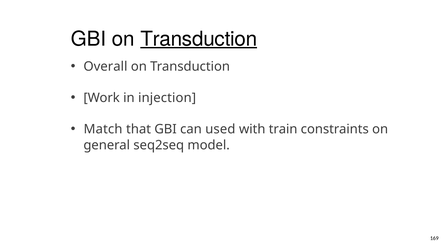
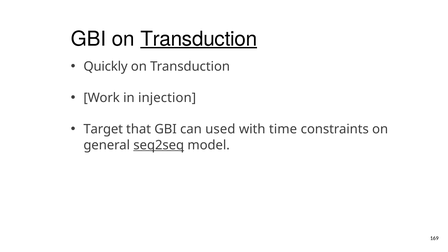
Overall: Overall -> Quickly
Match: Match -> Target
train: train -> time
seq2seq underline: none -> present
